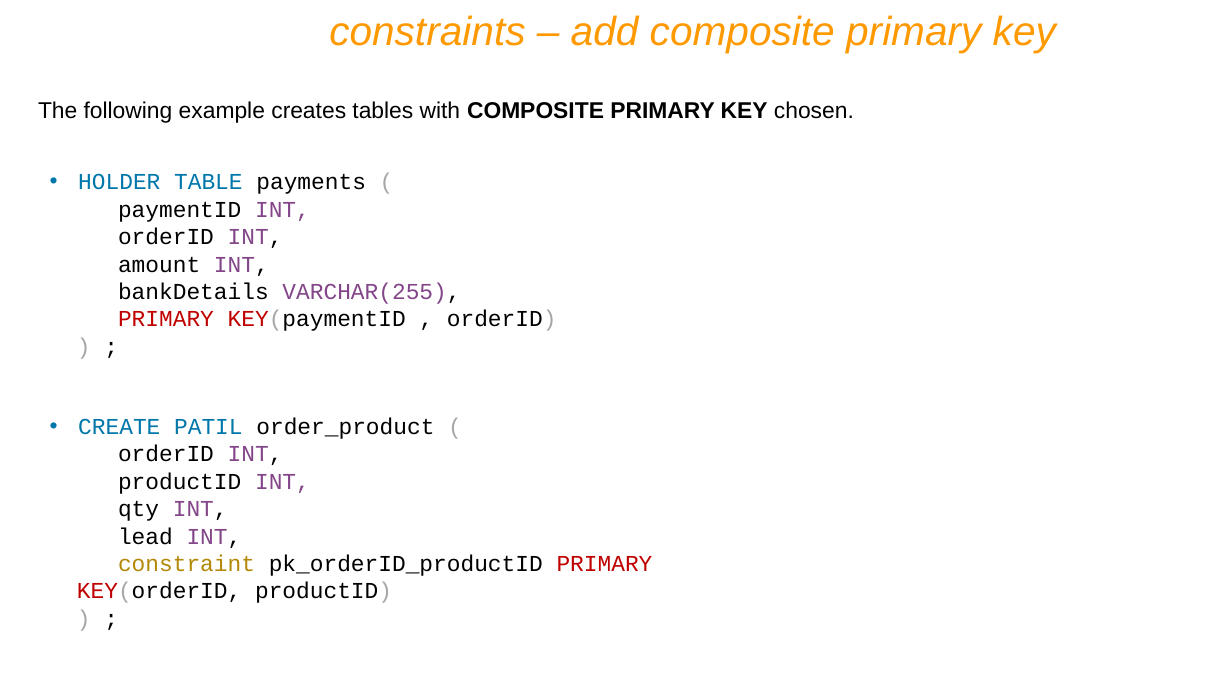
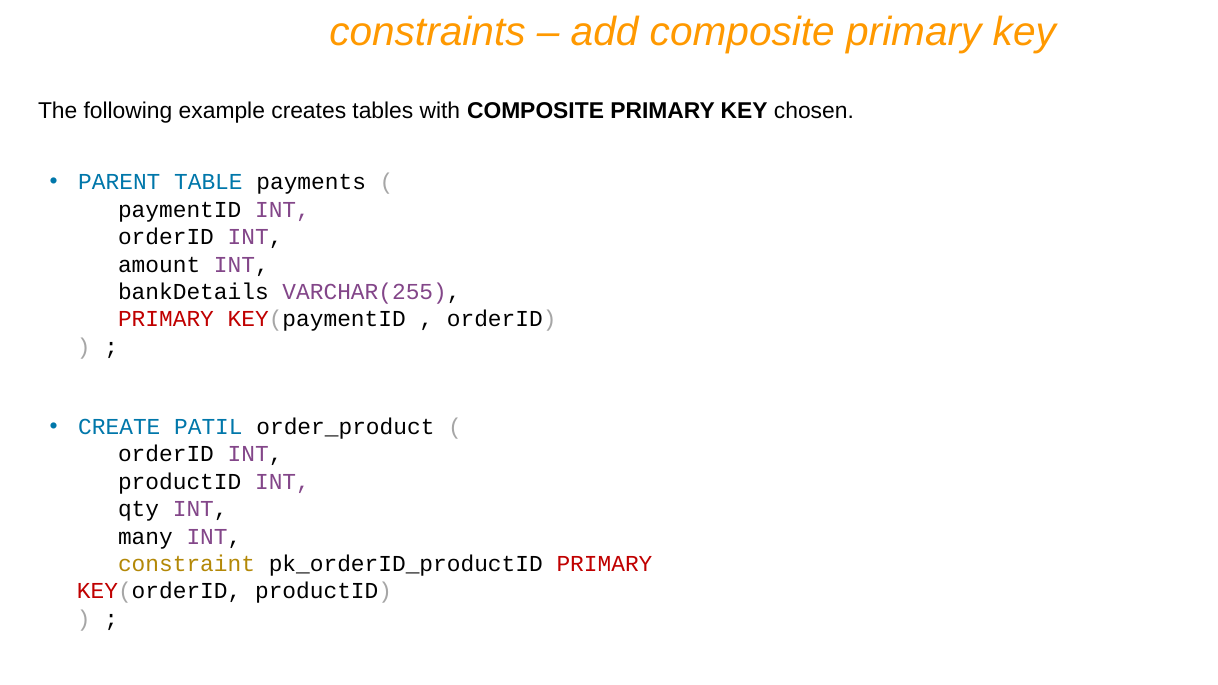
HOLDER: HOLDER -> PARENT
lead: lead -> many
